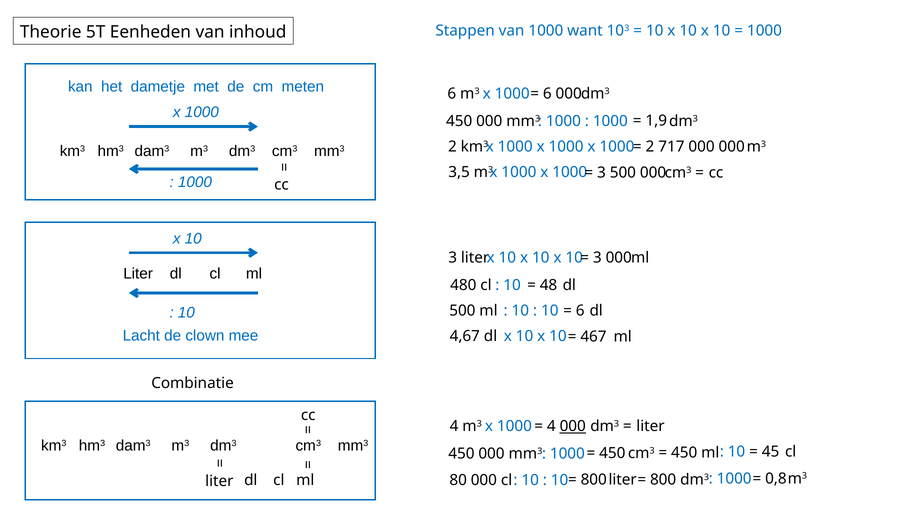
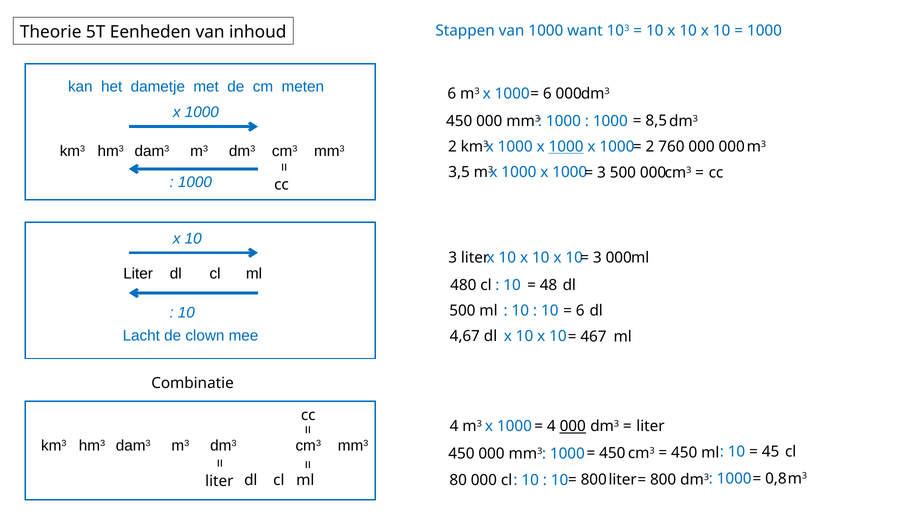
1,9: 1,9 -> 8,5
1000 at (566, 147) underline: none -> present
717: 717 -> 760
